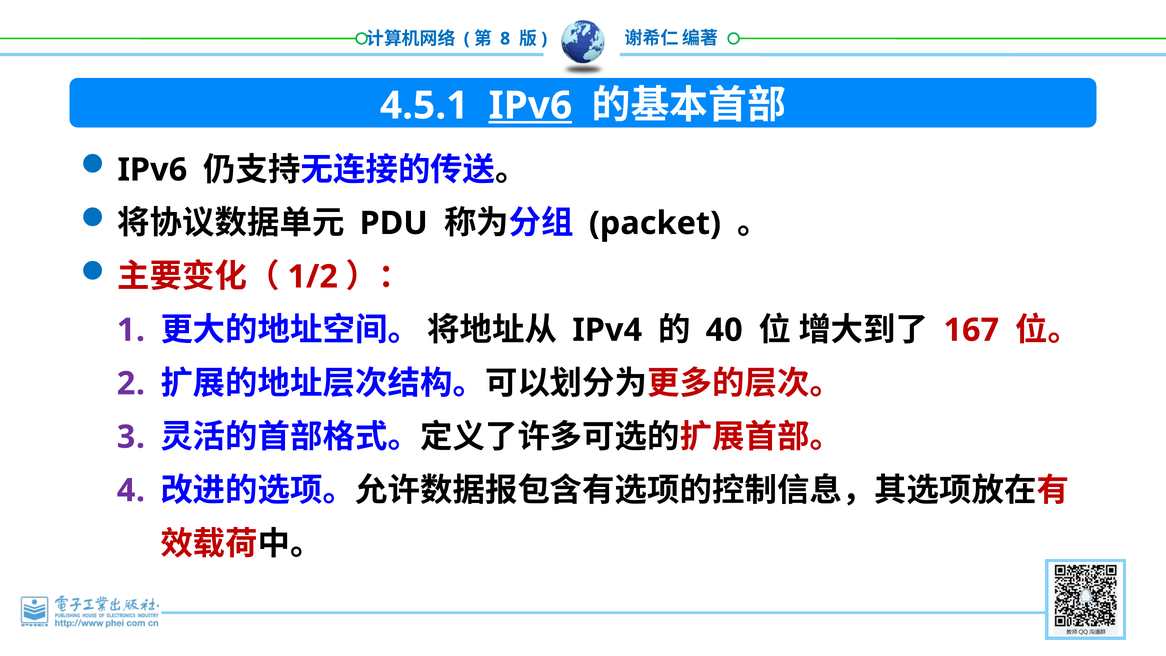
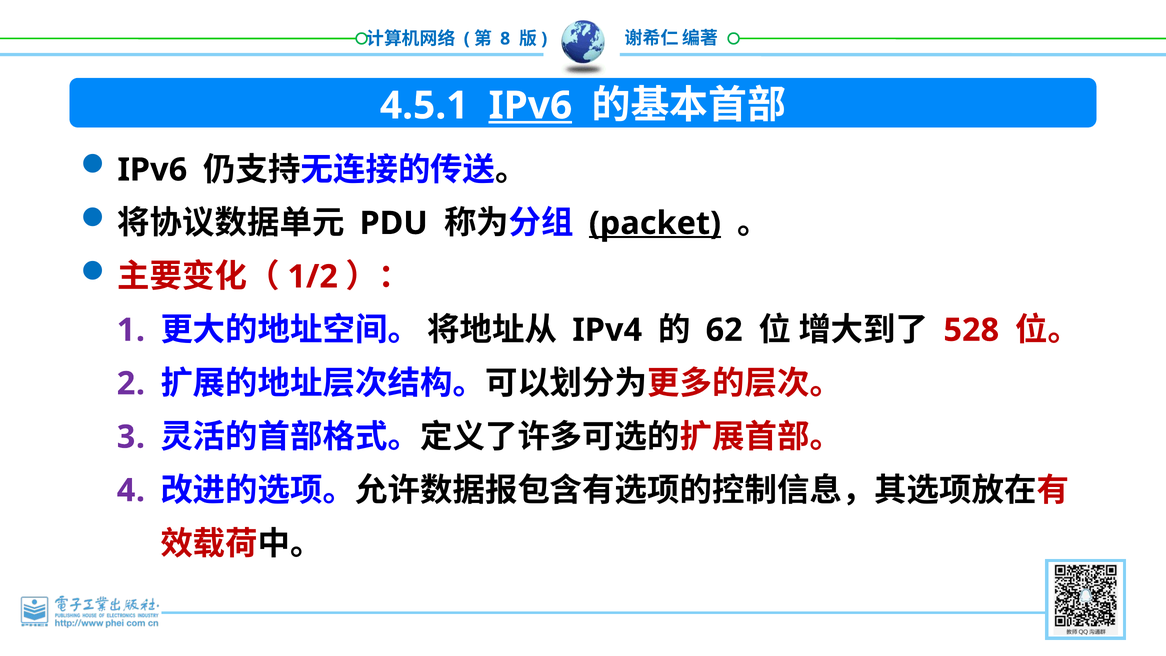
packet underline: none -> present
40: 40 -> 62
167: 167 -> 528
